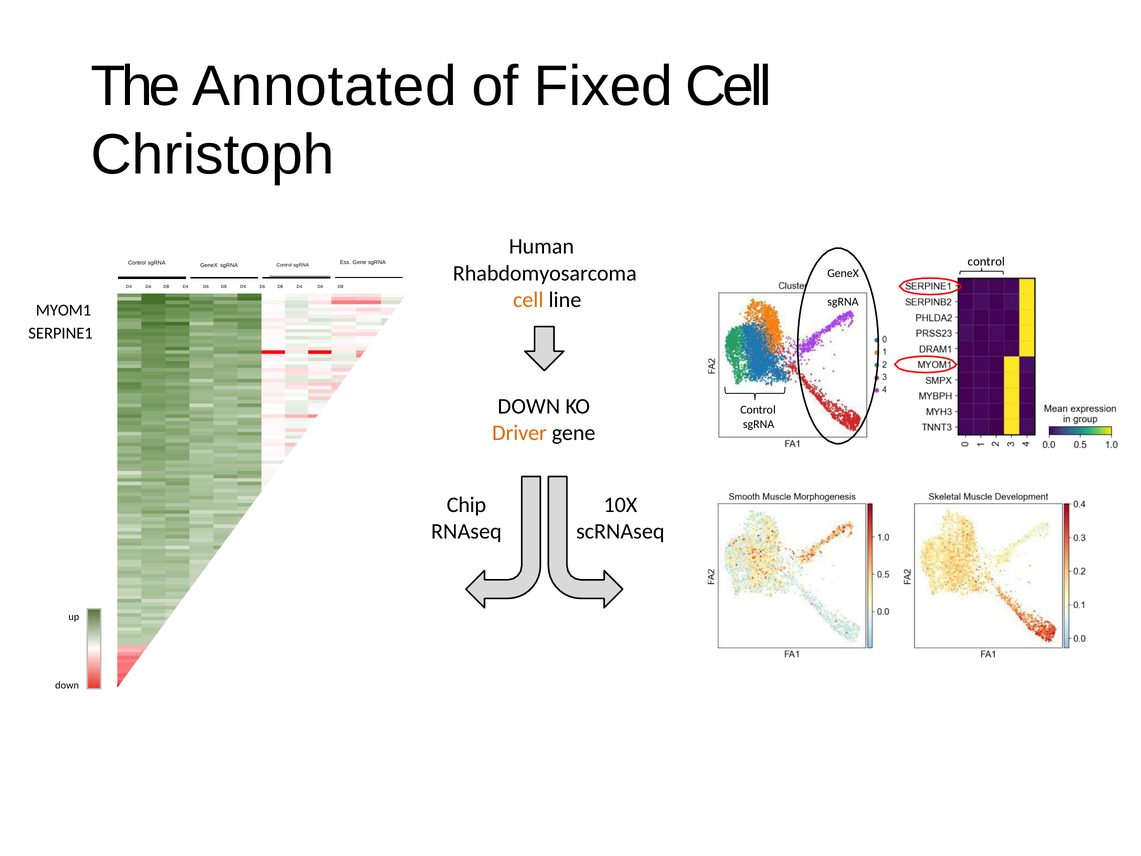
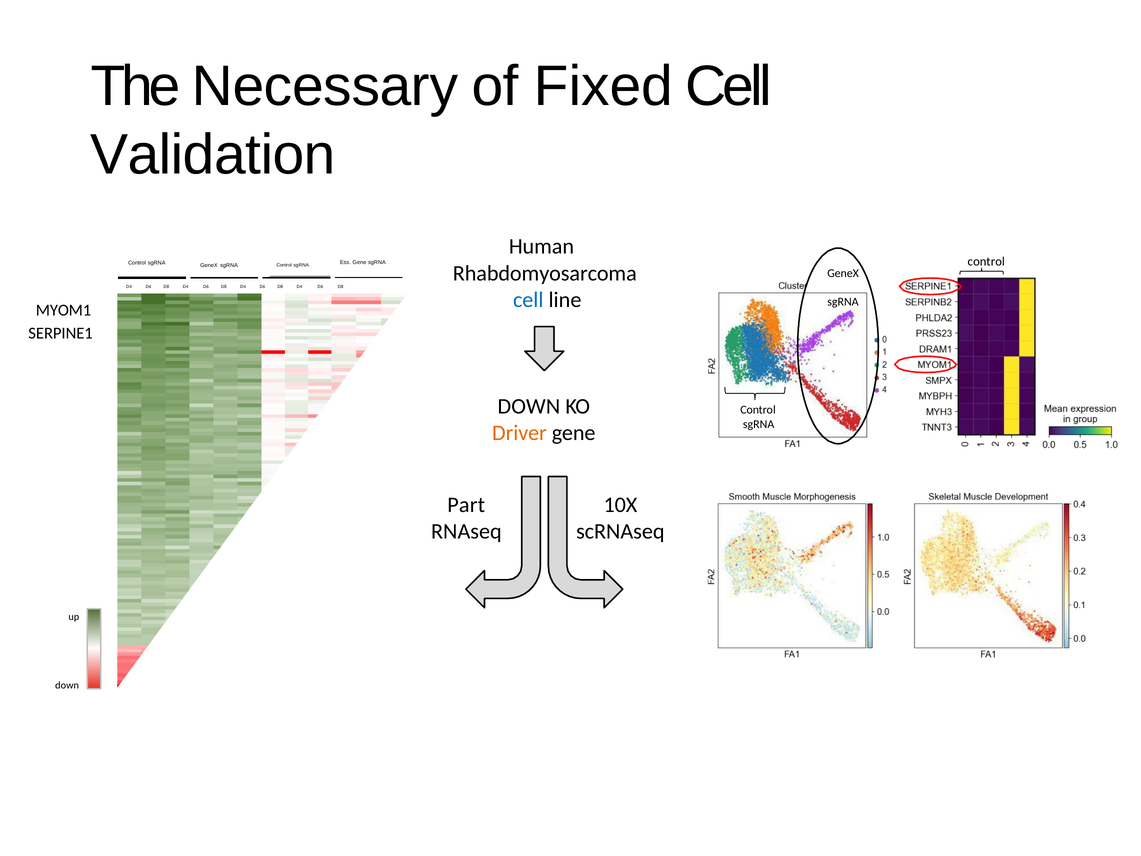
Annotated: Annotated -> Necessary
Christoph: Christoph -> Validation
cell at (528, 300) colour: orange -> blue
Chip: Chip -> Part
